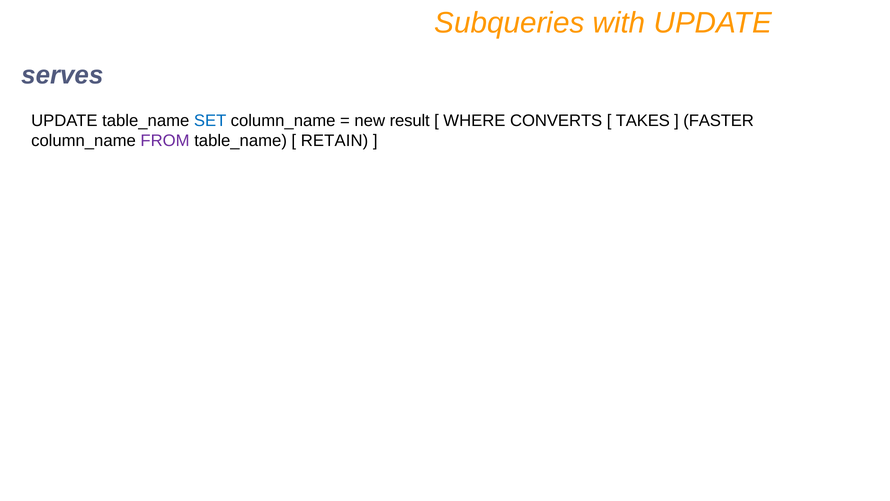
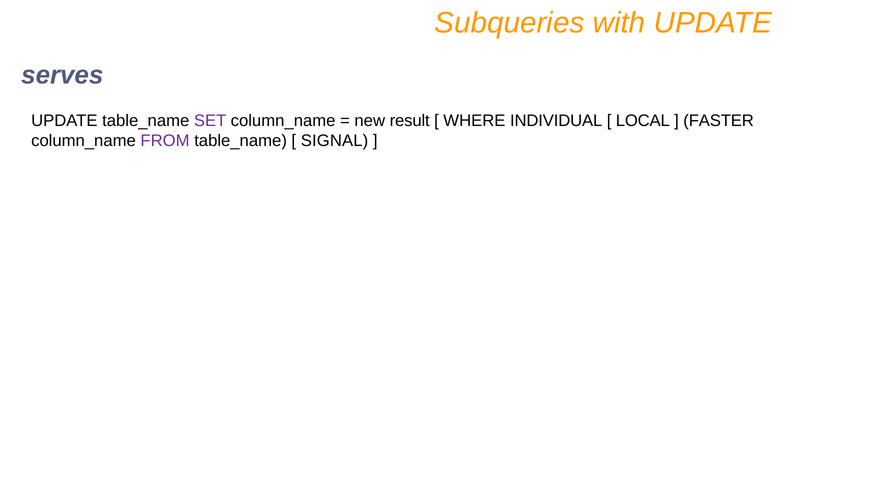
SET colour: blue -> purple
CONVERTS: CONVERTS -> INDIVIDUAL
TAKES: TAKES -> LOCAL
RETAIN: RETAIN -> SIGNAL
